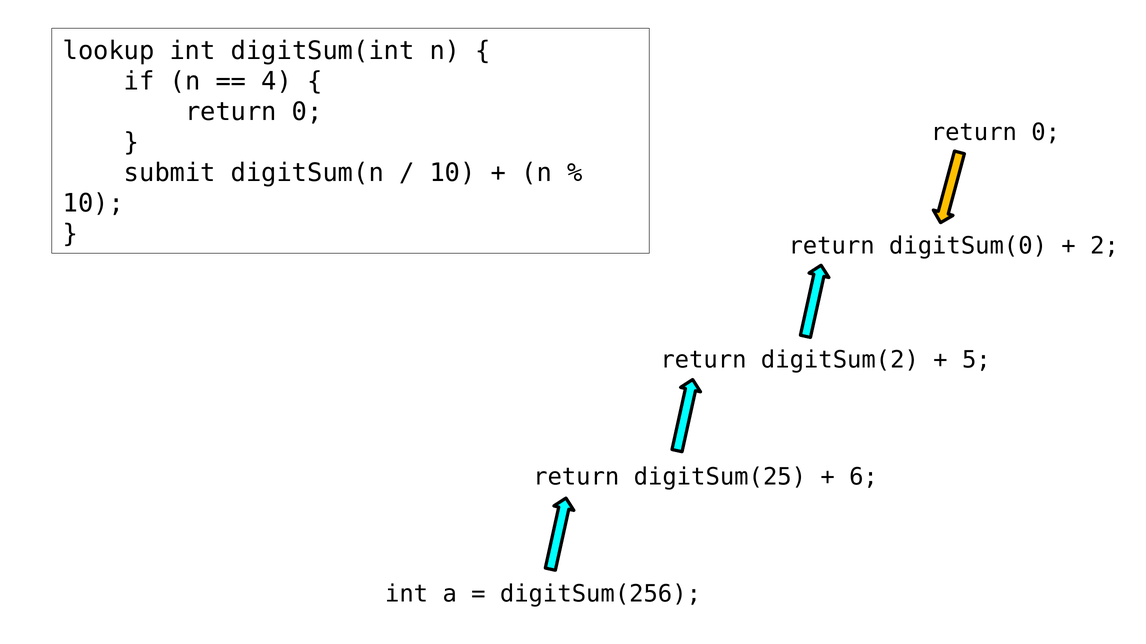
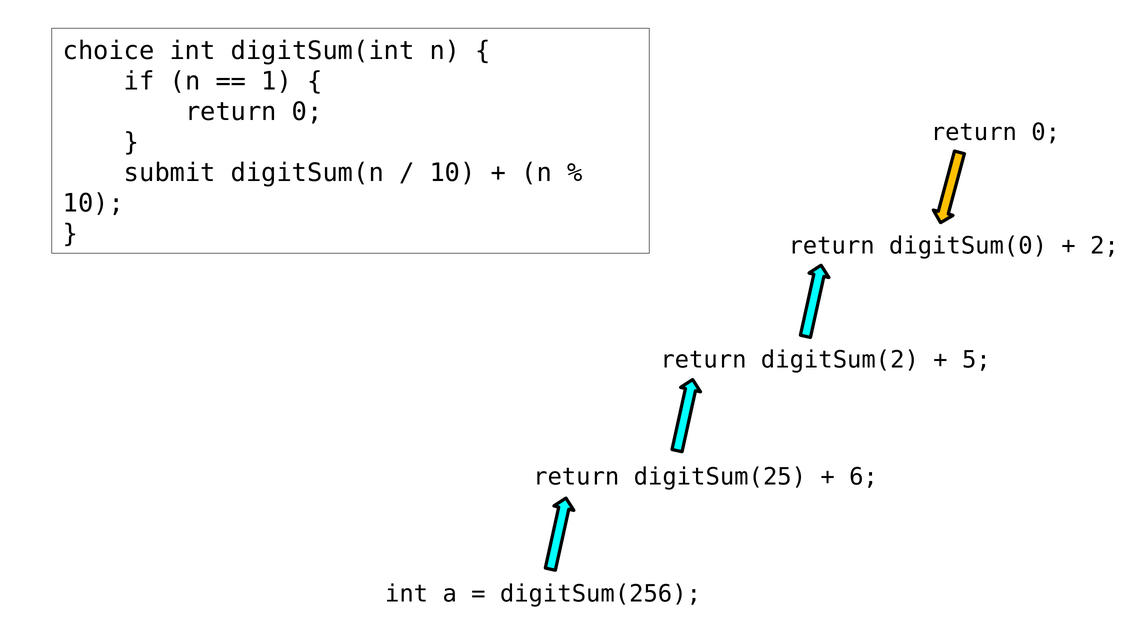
lookup: lookup -> choice
4: 4 -> 1
